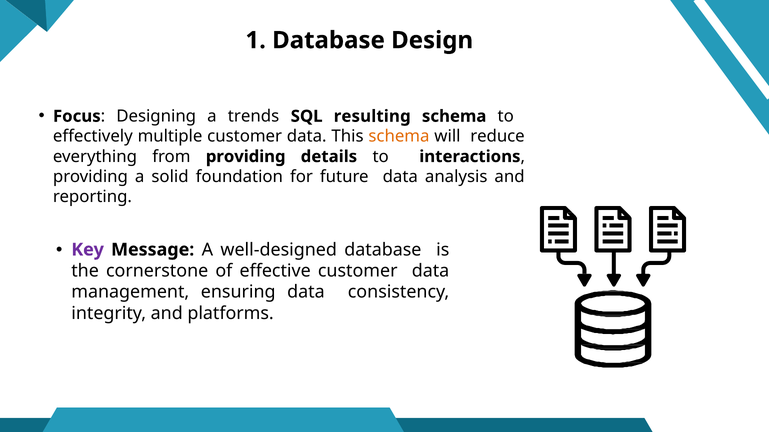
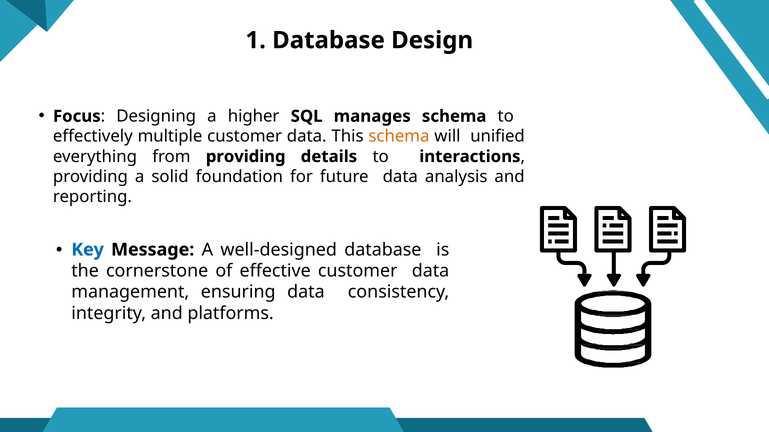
trends: trends -> higher
resulting: resulting -> manages
reduce: reduce -> unified
Key colour: purple -> blue
